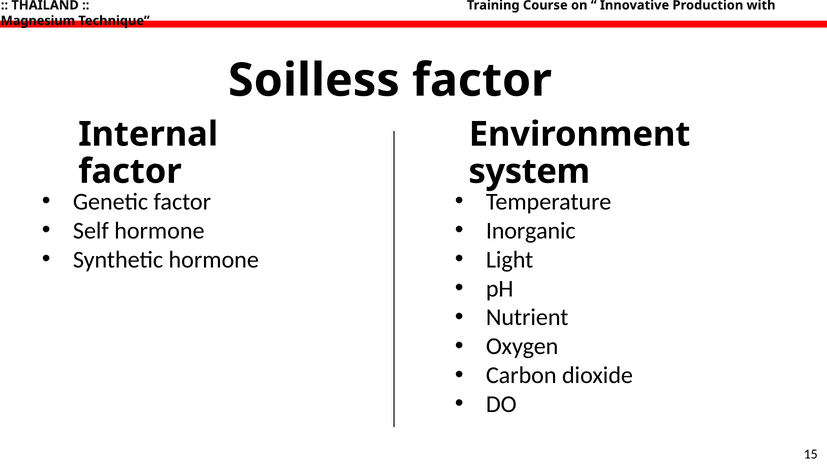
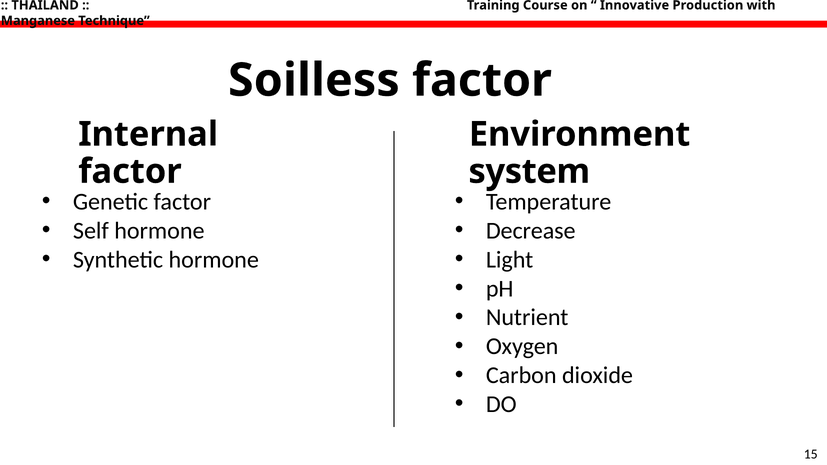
Magnesium: Magnesium -> Manganese
Inorganic: Inorganic -> Decrease
